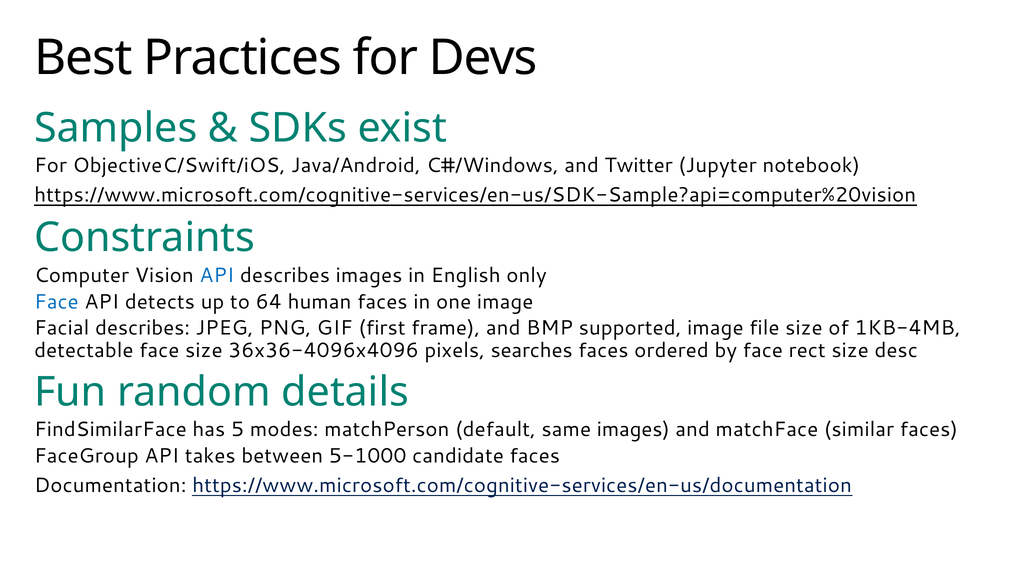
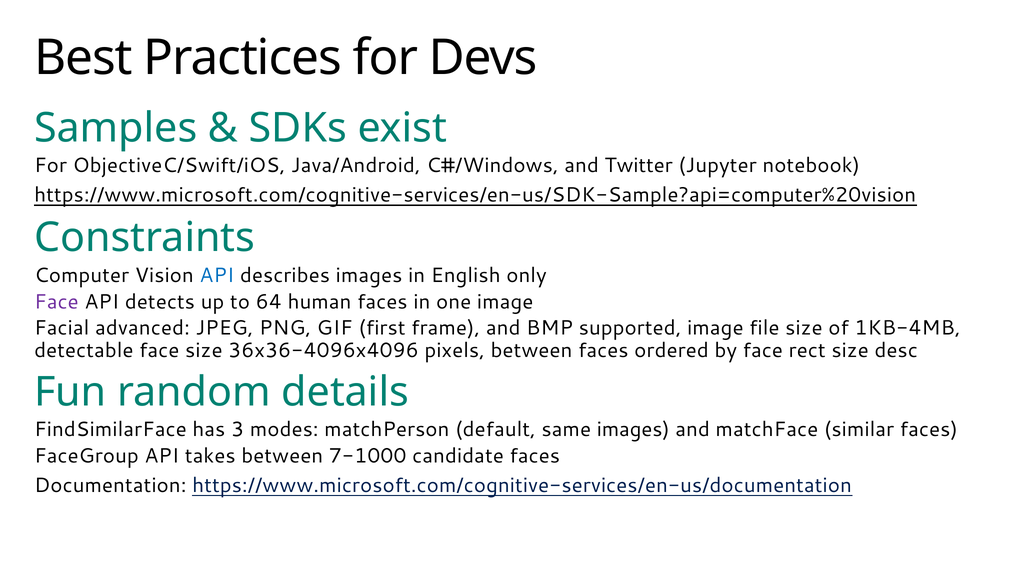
Face at (56, 302) colour: blue -> purple
Facial describes: describes -> advanced
pixels searches: searches -> between
5: 5 -> 3
5-1000: 5-1000 -> 7-1000
